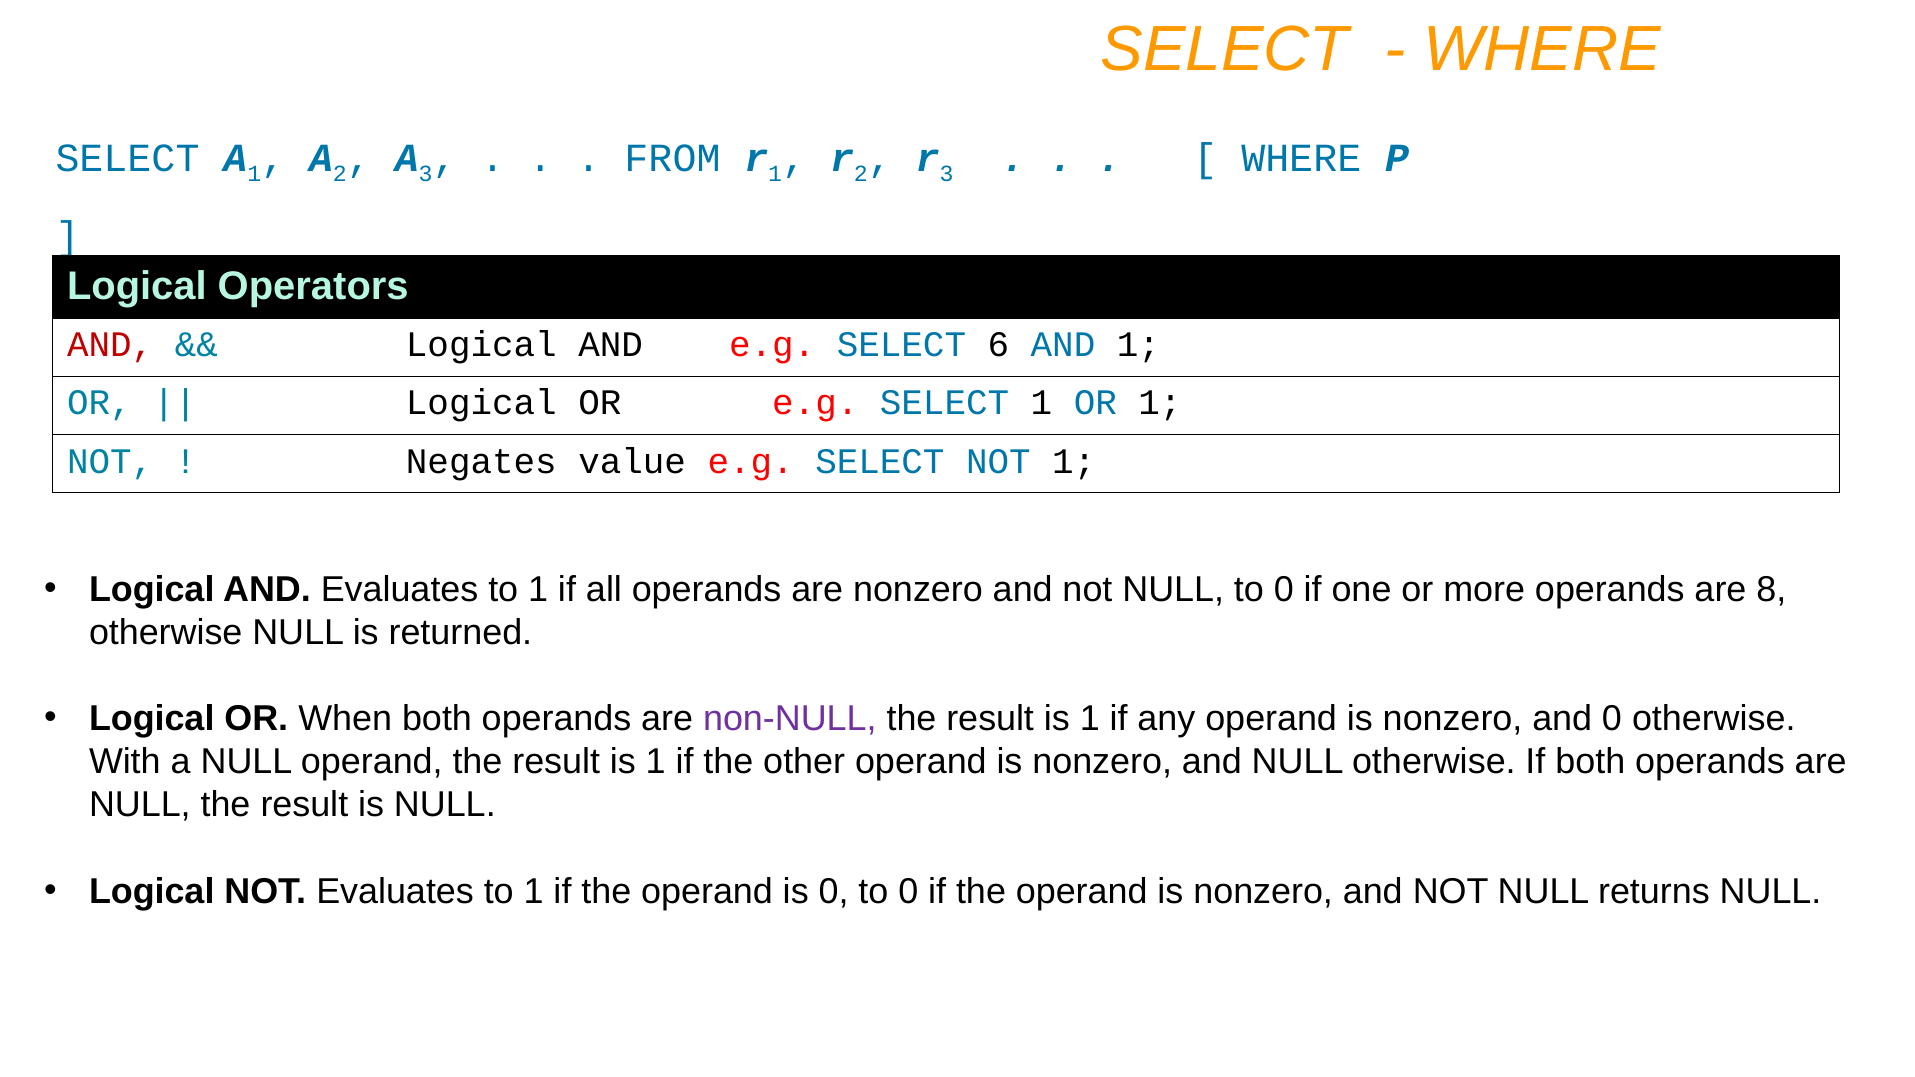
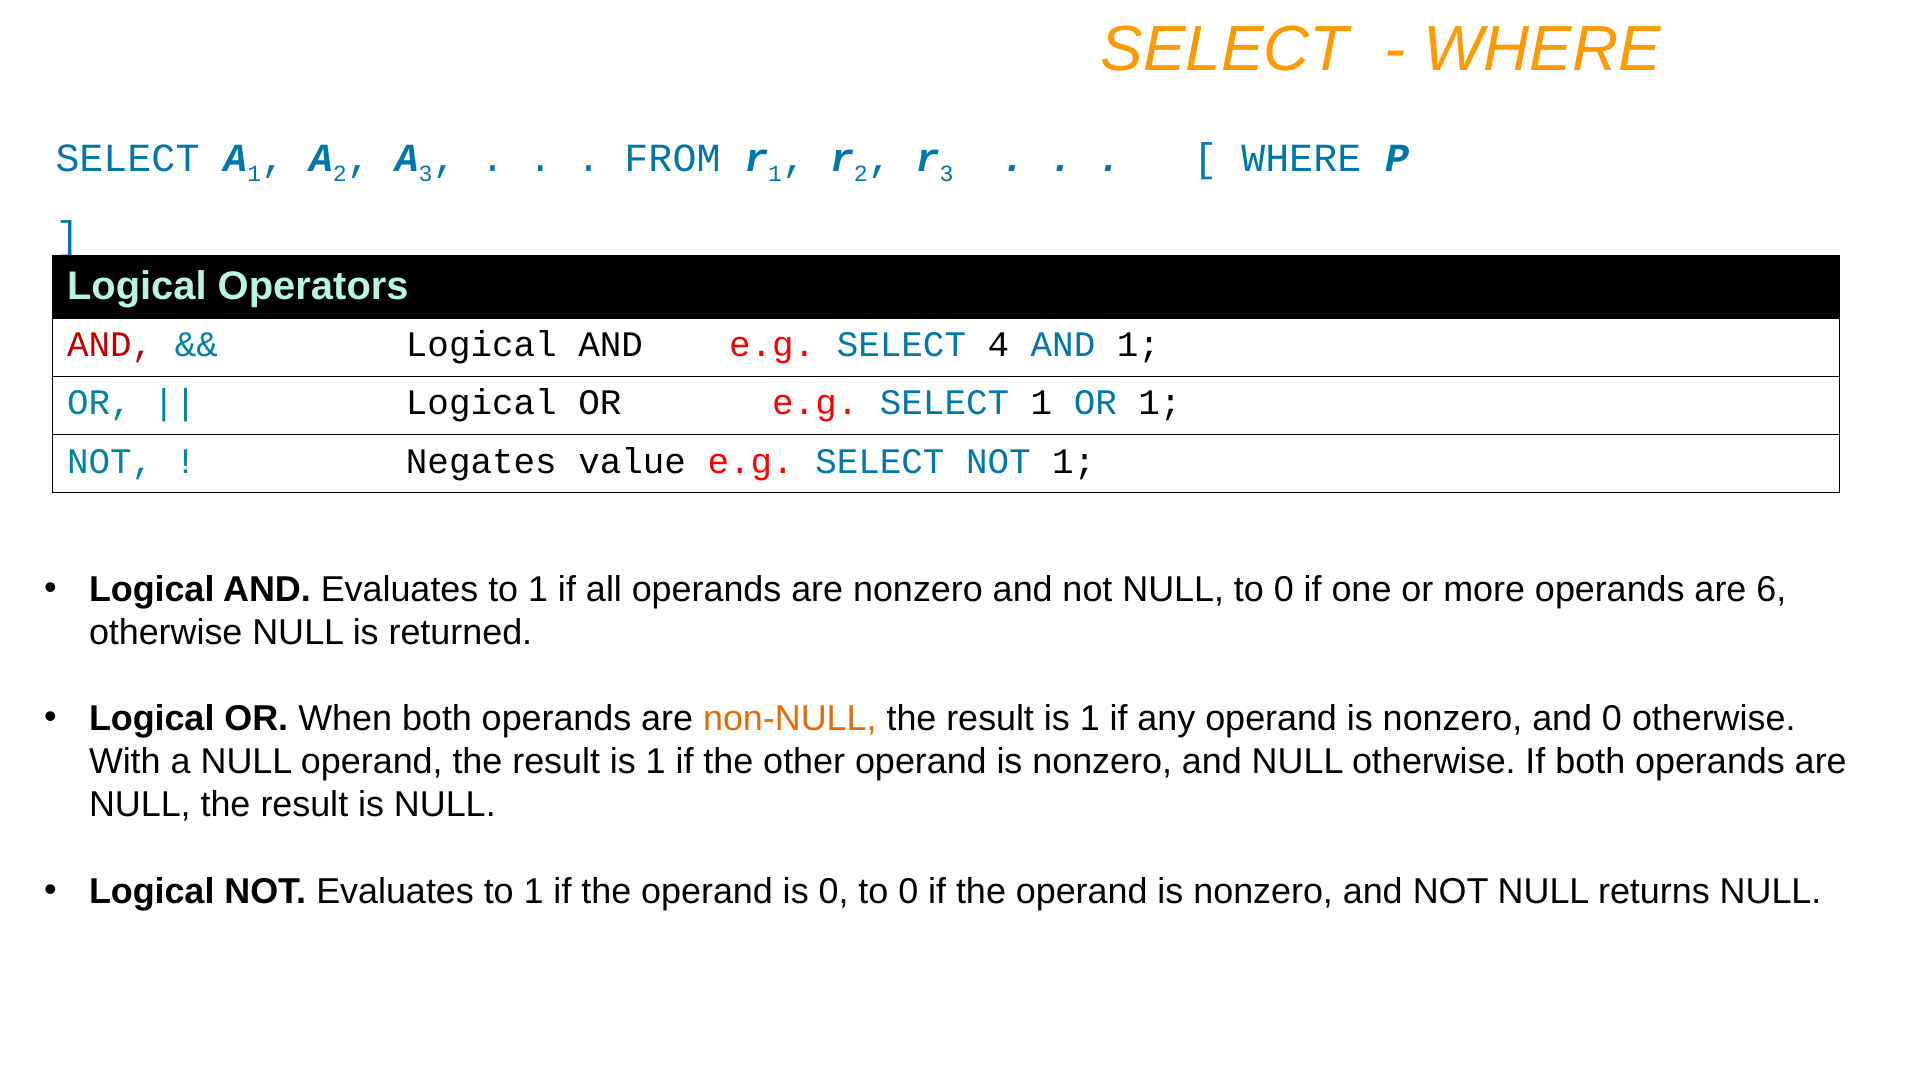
6: 6 -> 4
8: 8 -> 6
non-NULL colour: purple -> orange
